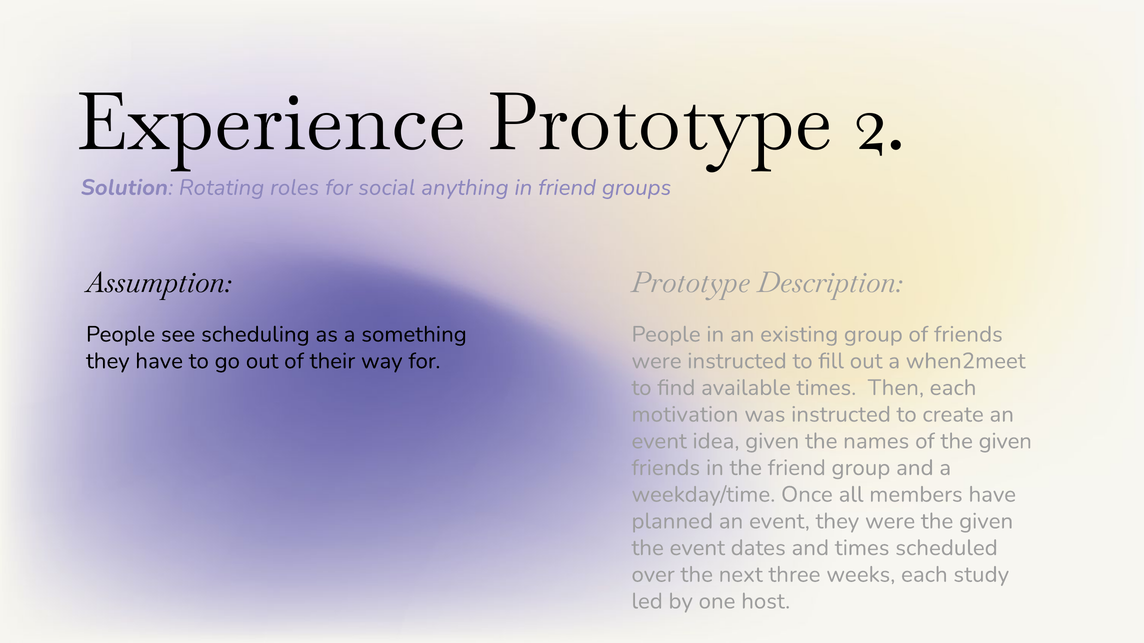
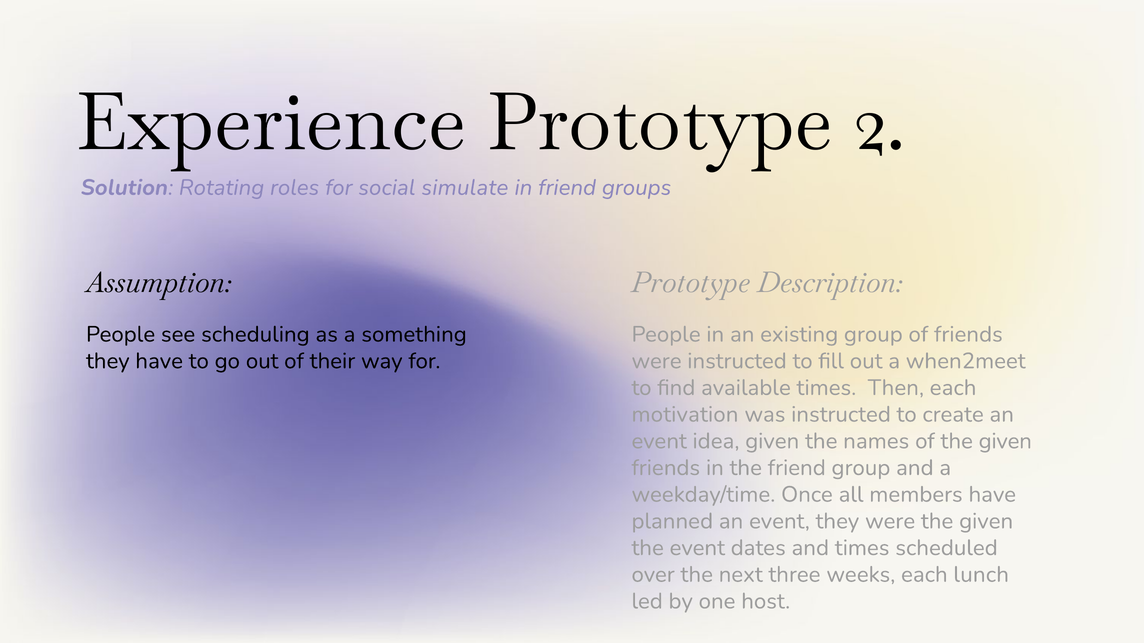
anything: anything -> simulate
study: study -> lunch
